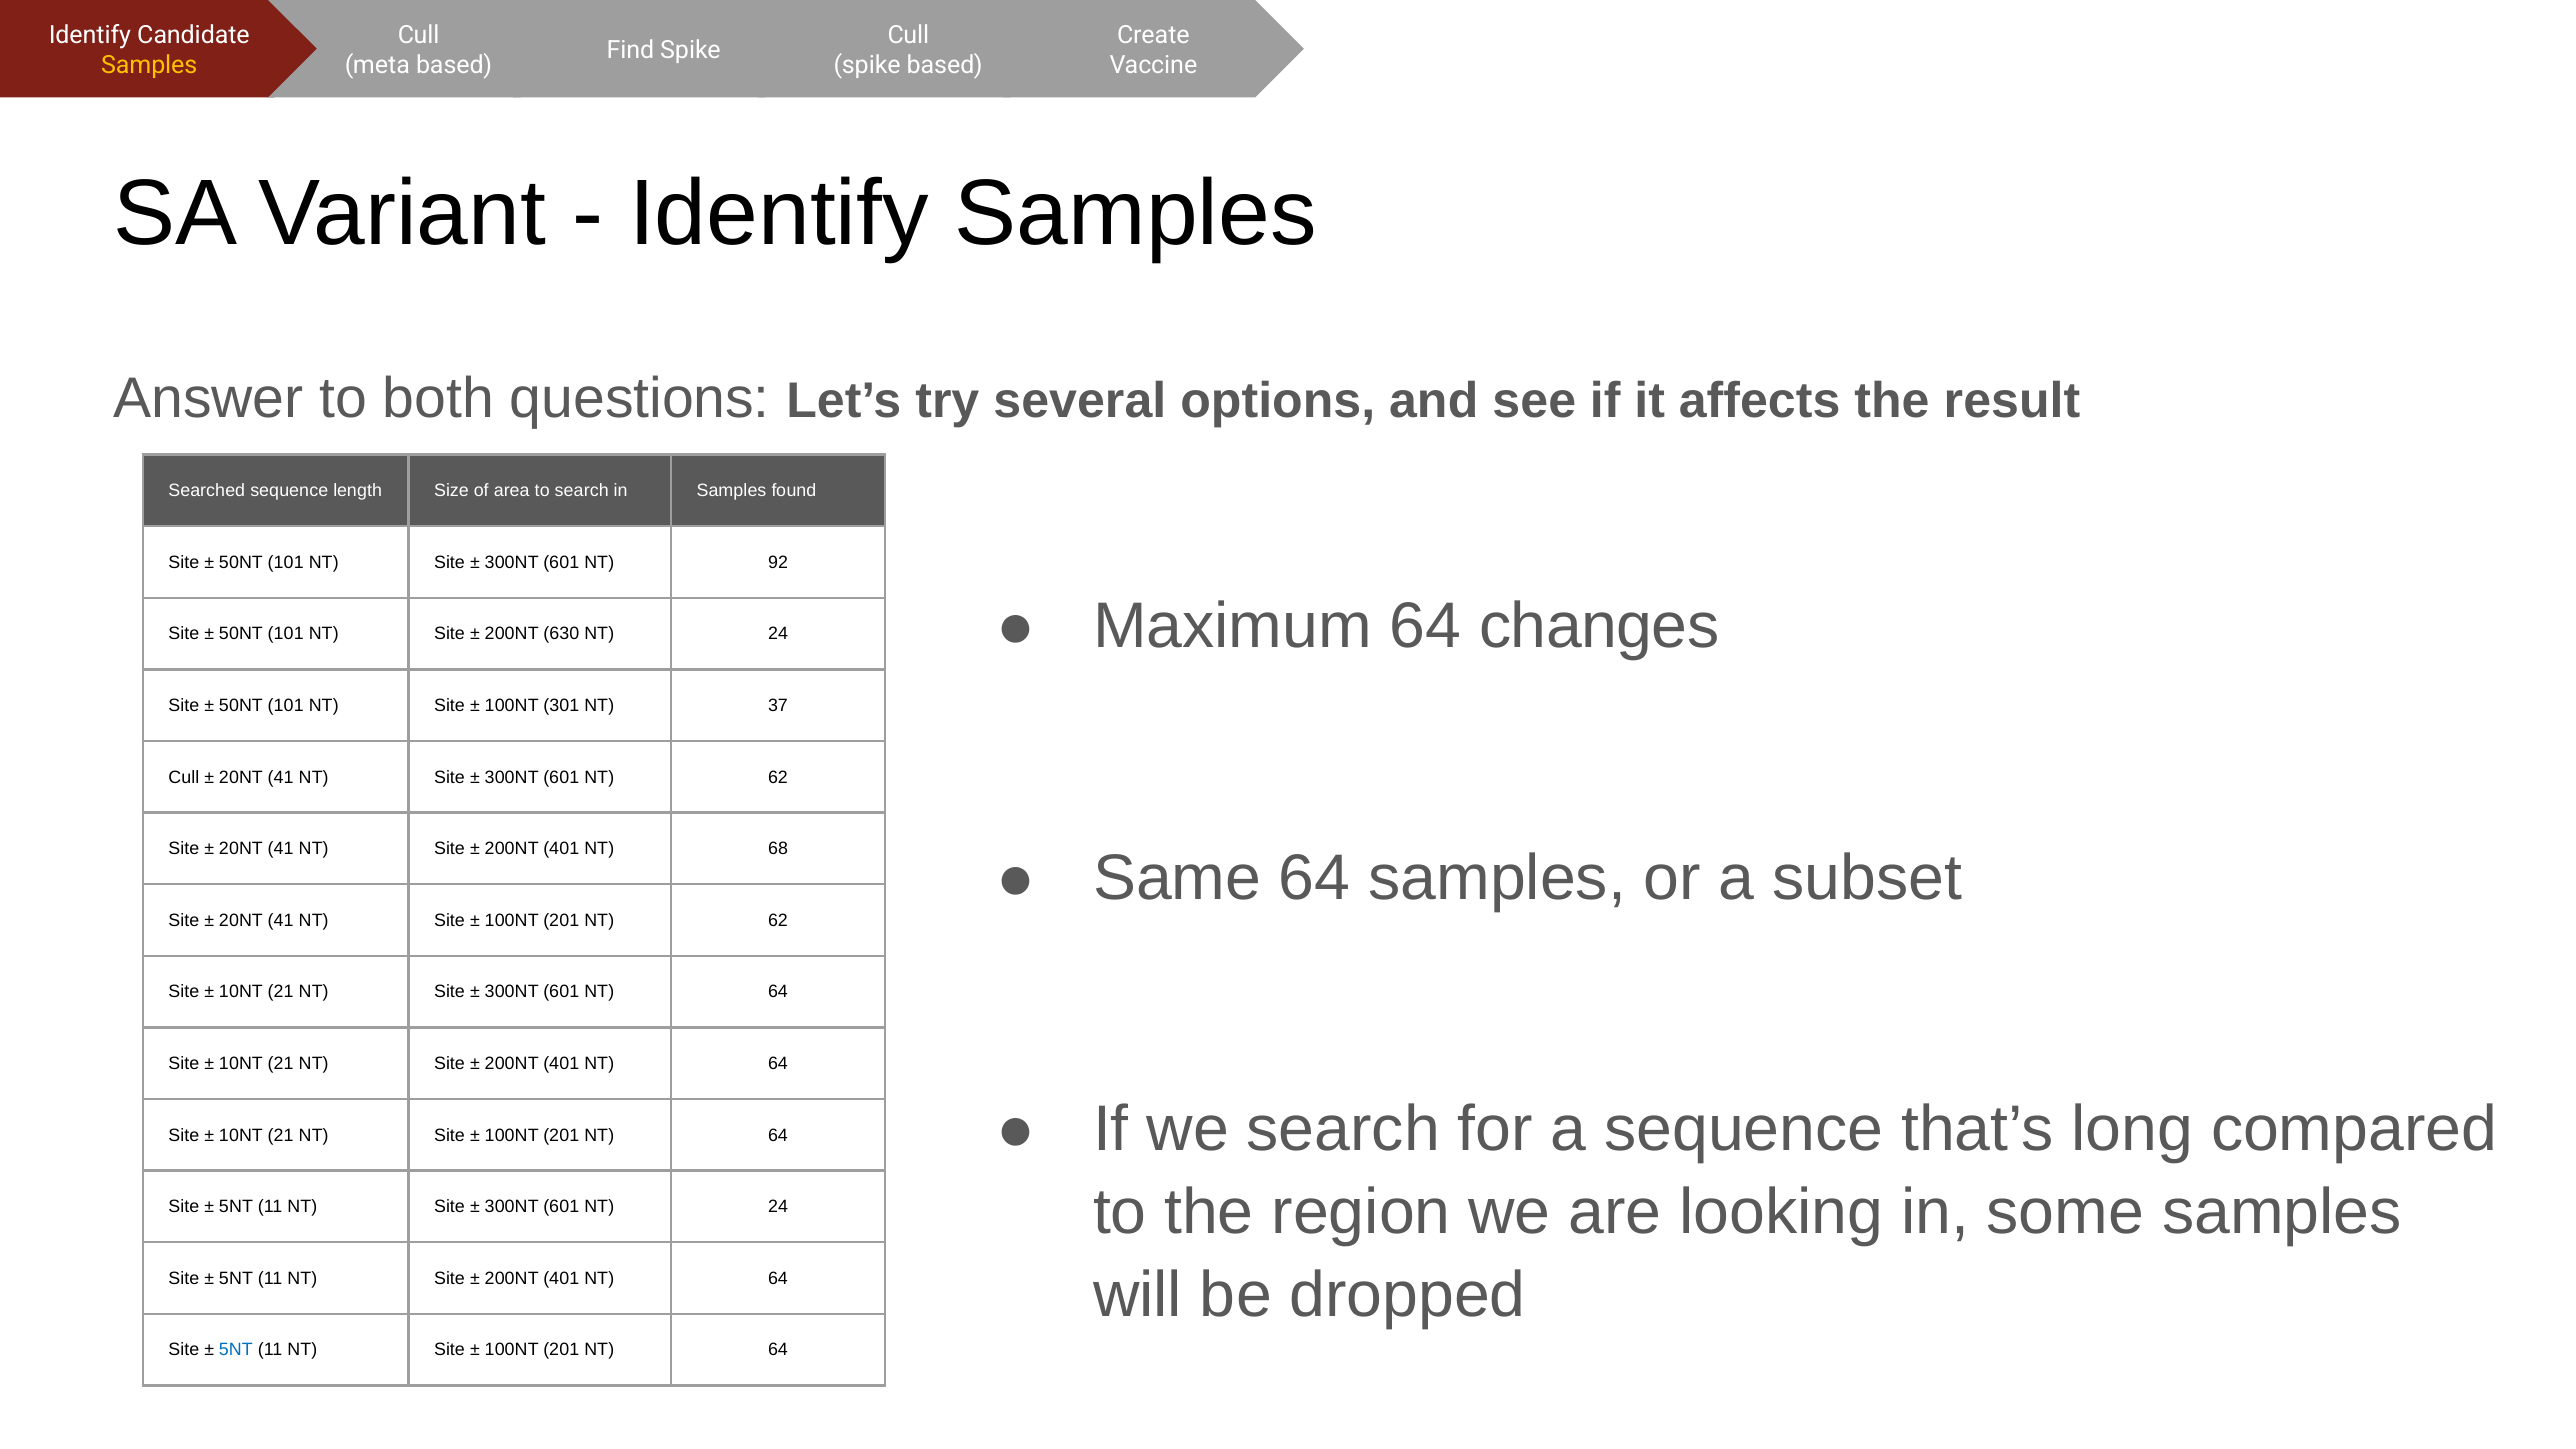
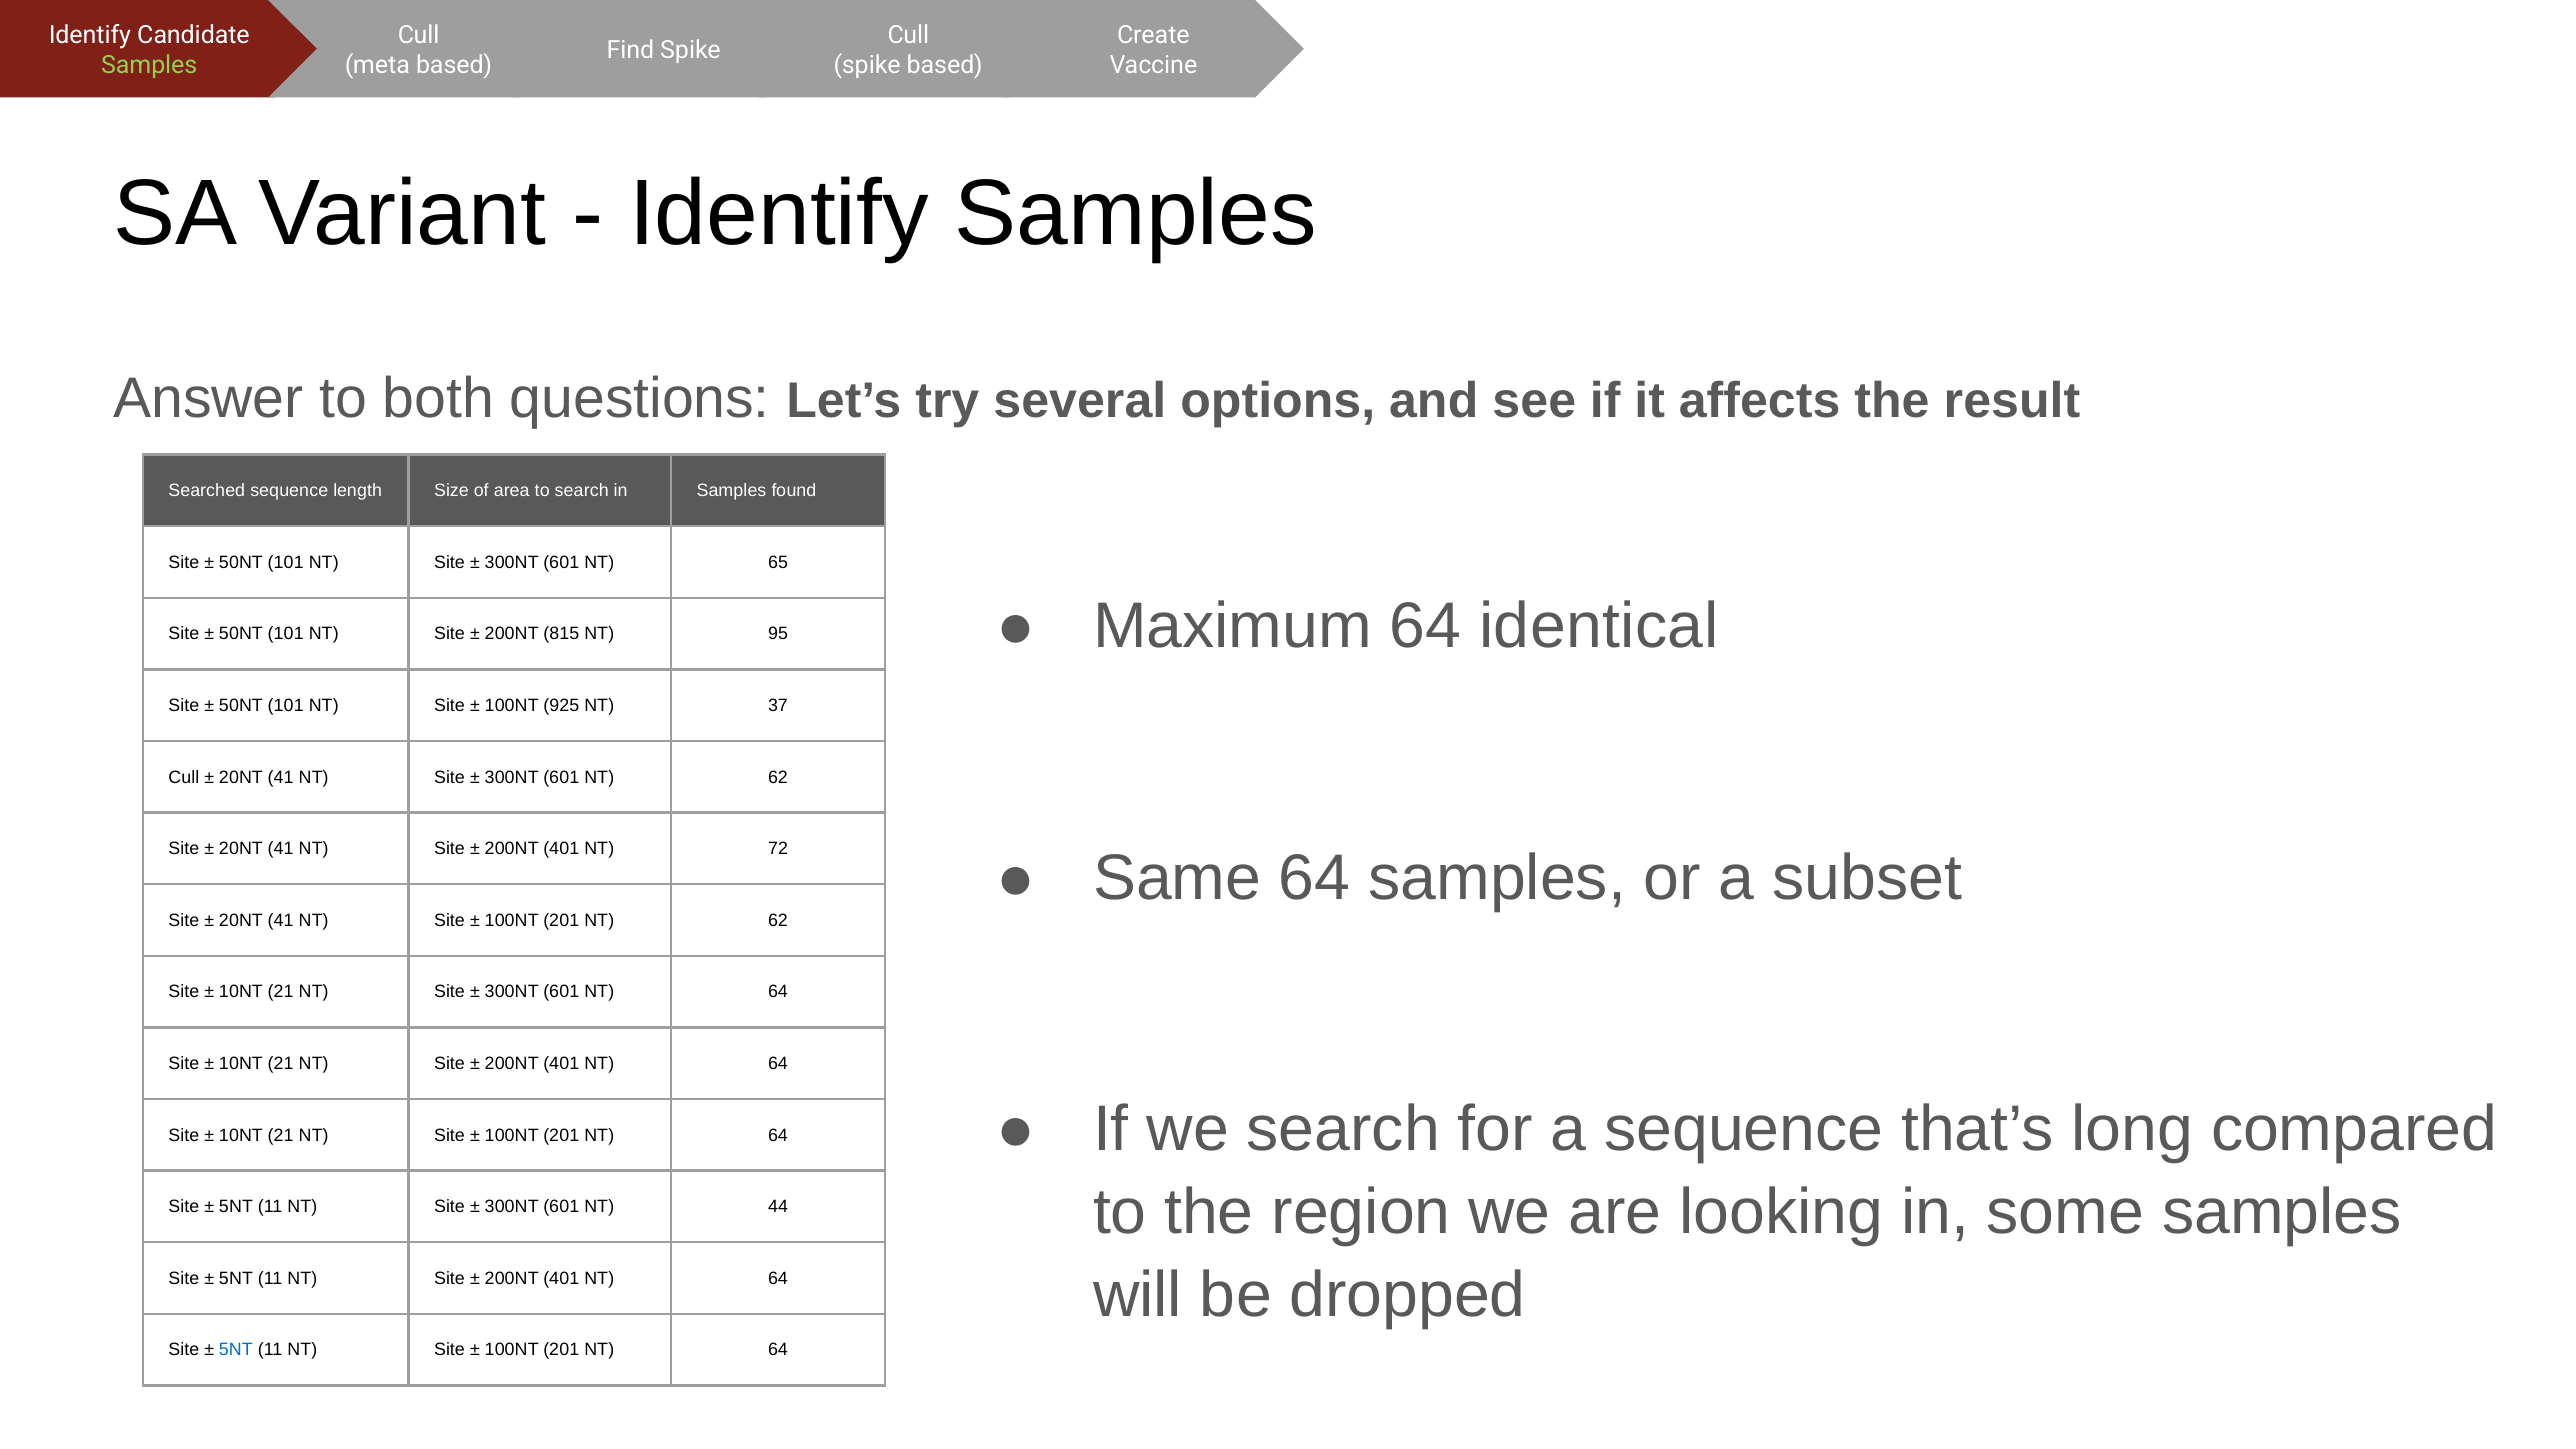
Samples at (149, 65) colour: yellow -> light green
92: 92 -> 65
changes: changes -> identical
630: 630 -> 815
24 at (778, 634): 24 -> 95
301: 301 -> 925
68: 68 -> 72
601 NT 24: 24 -> 44
